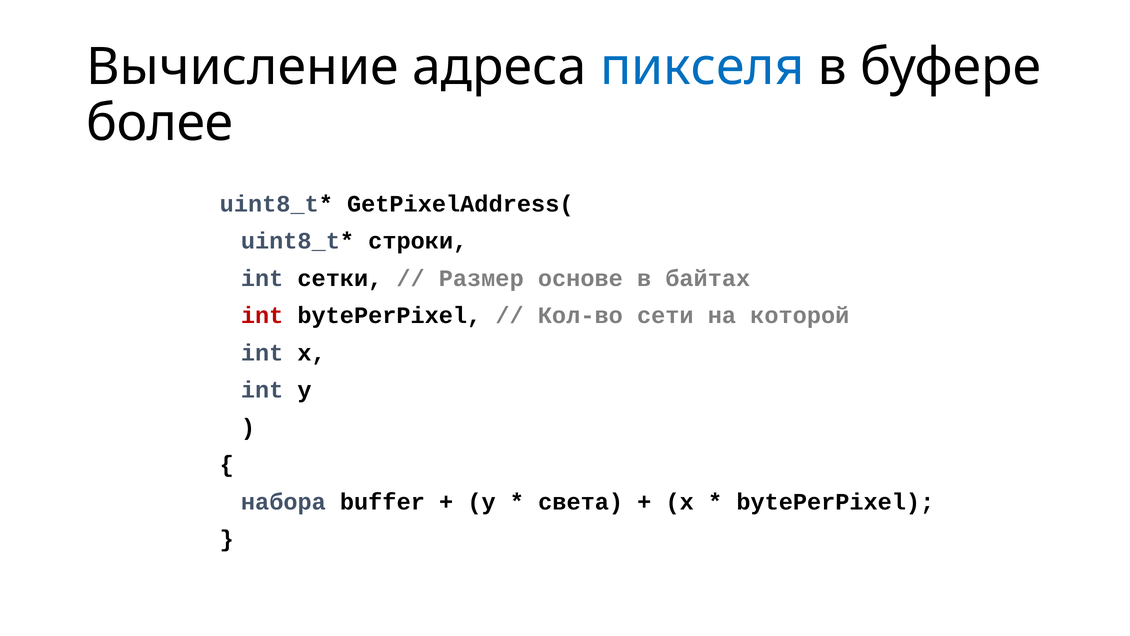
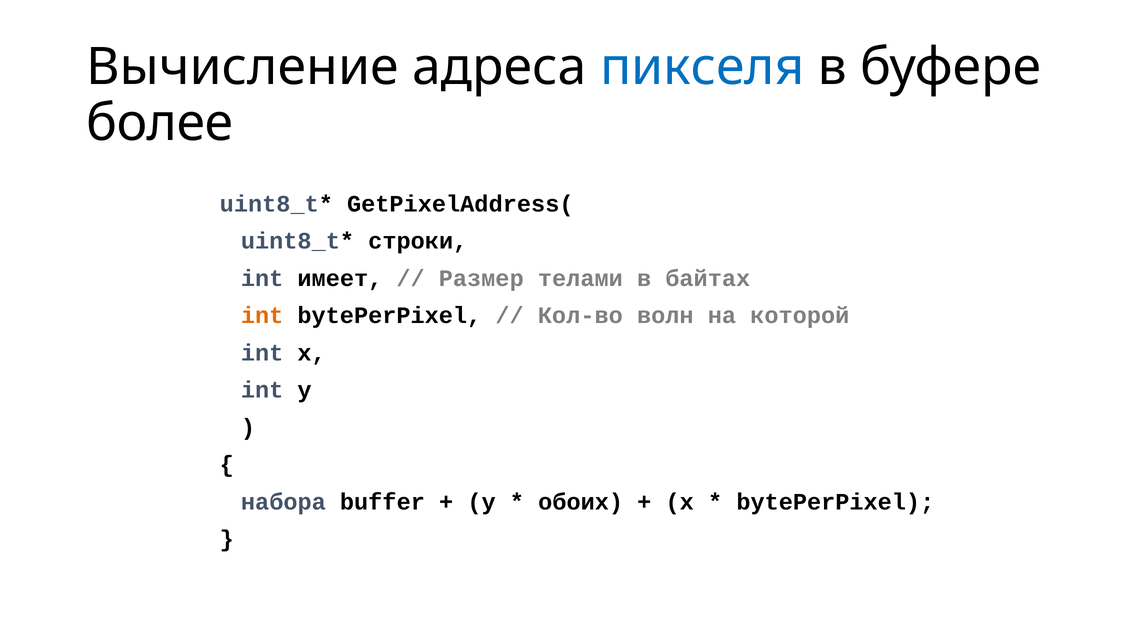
сетки: сетки -> имеет
основе: основе -> телами
int at (262, 315) colour: red -> orange
сети: сети -> волн
света: света -> обоих
